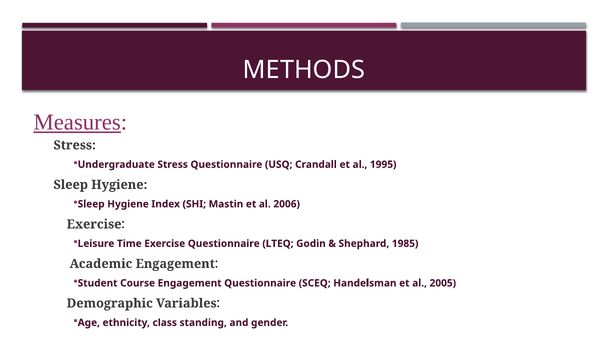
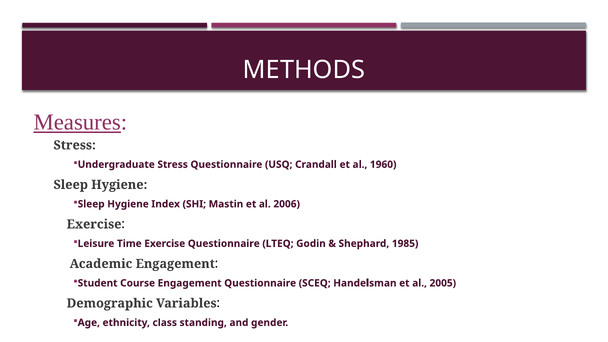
1995: 1995 -> 1960
